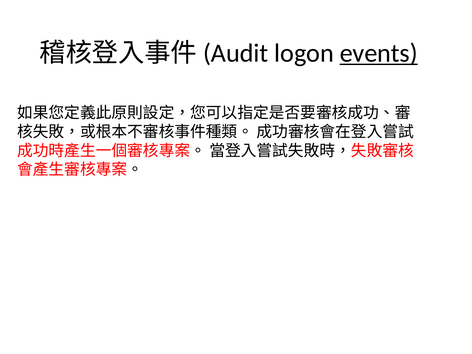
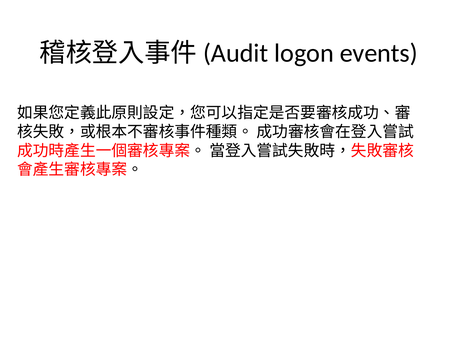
events underline: present -> none
